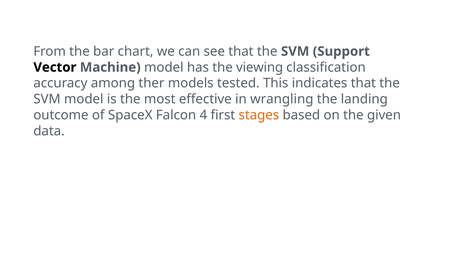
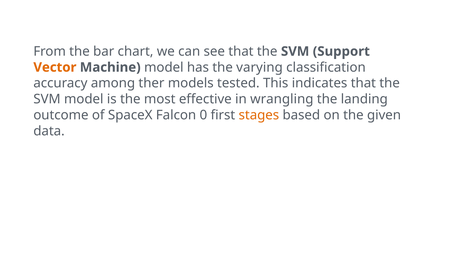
Vector colour: black -> orange
viewing: viewing -> varying
4: 4 -> 0
